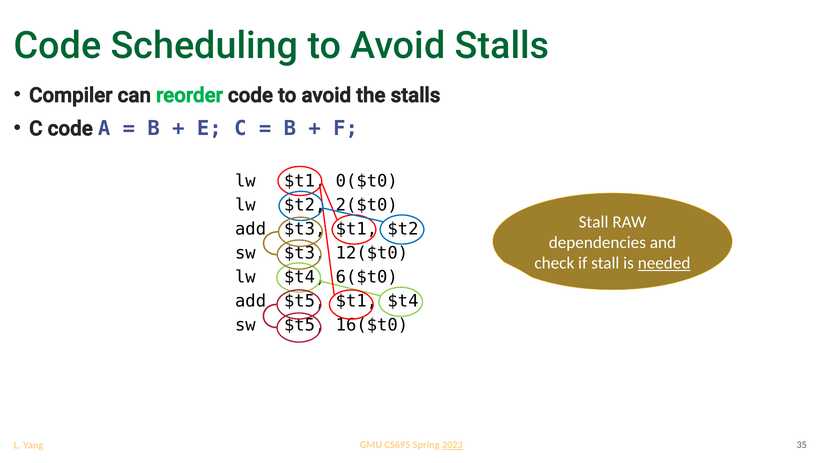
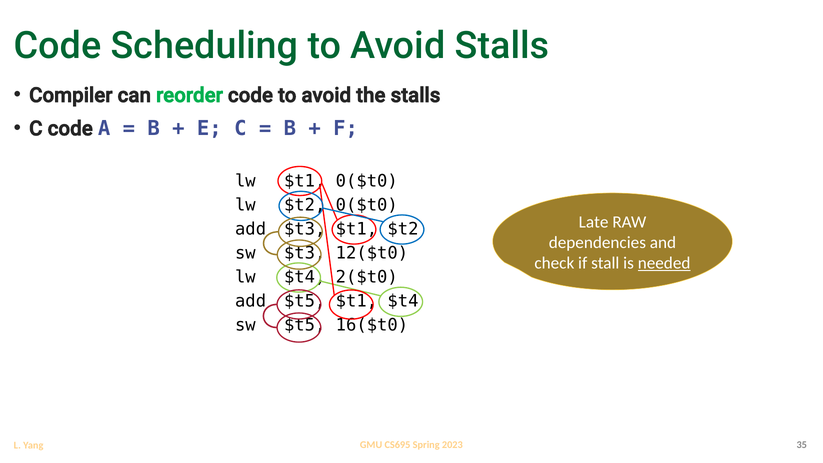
$t2 2($t0: 2($t0 -> 0($t0
Stall at (594, 222): Stall -> Late
6($t0: 6($t0 -> 2($t0
2023 underline: present -> none
